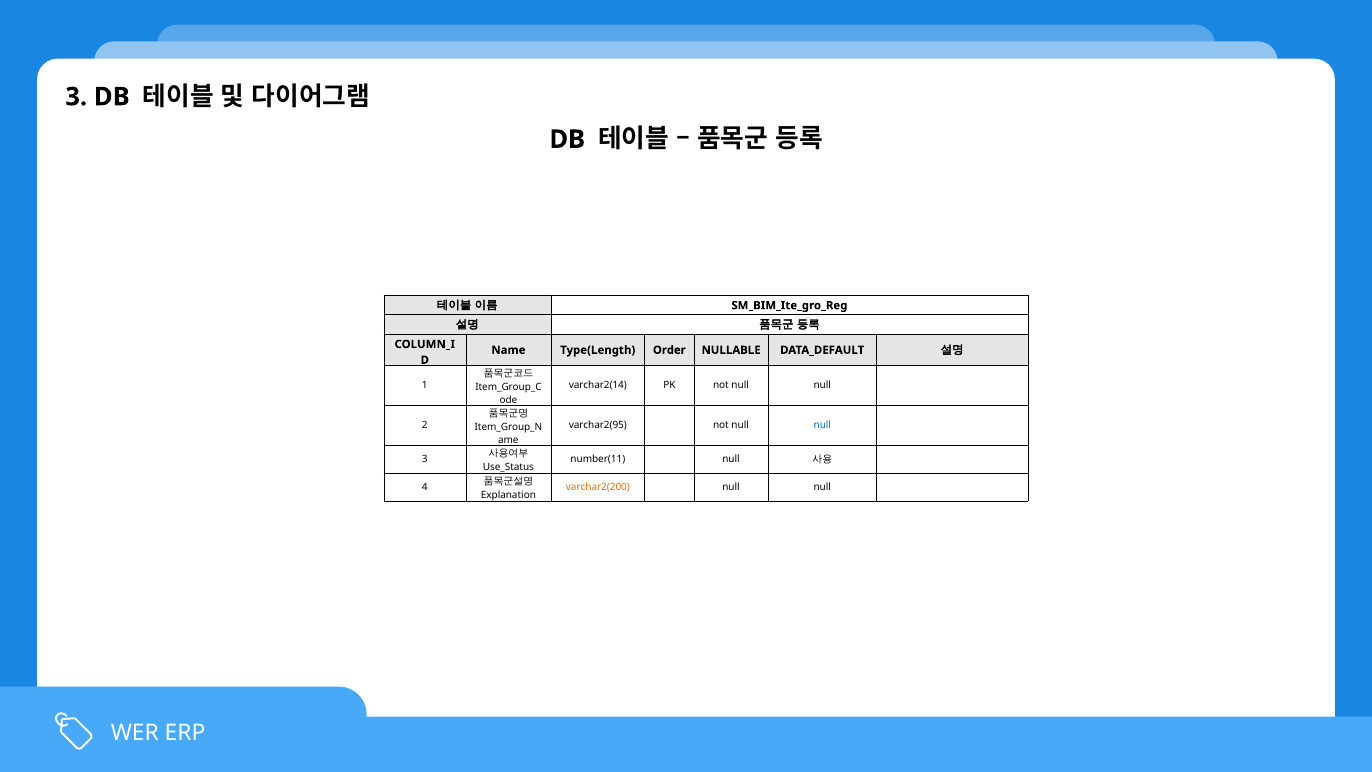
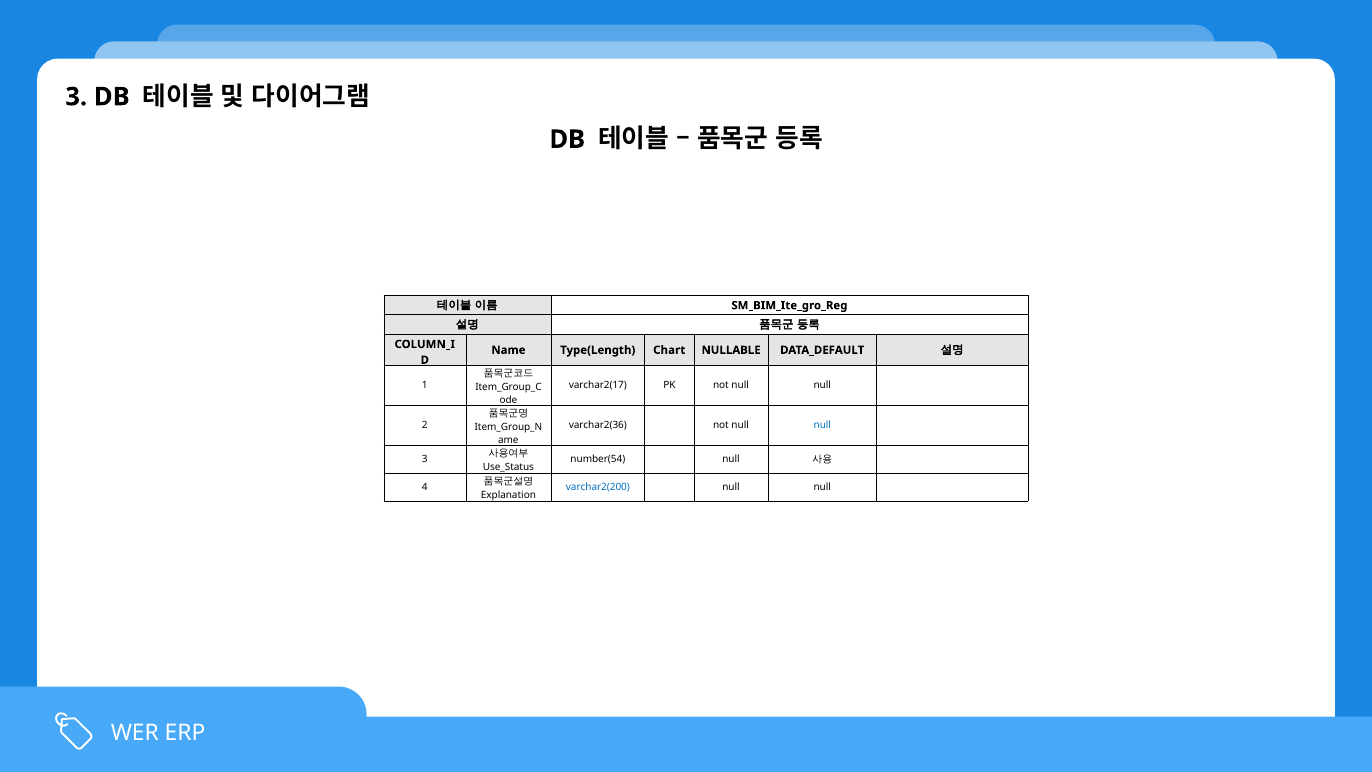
Order: Order -> Chart
varchar2(14: varchar2(14 -> varchar2(17
varchar2(95: varchar2(95 -> varchar2(36
number(11: number(11 -> number(54
varchar2(200 colour: orange -> blue
